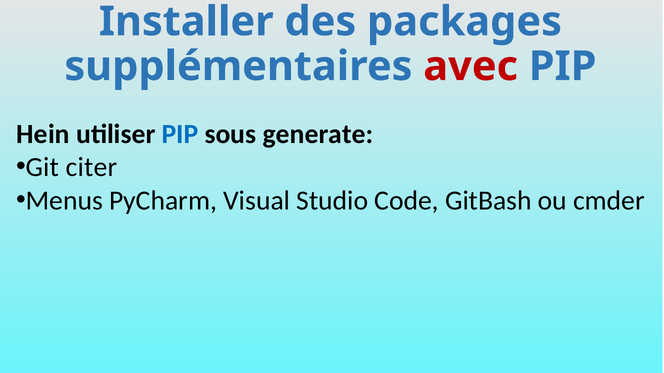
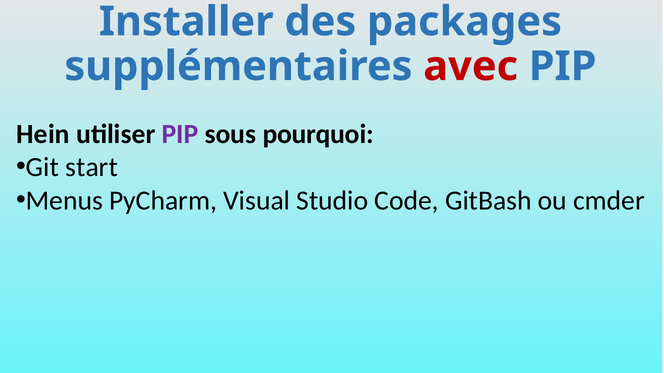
PIP at (180, 134) colour: blue -> purple
generate: generate -> pourquoi
citer: citer -> start
